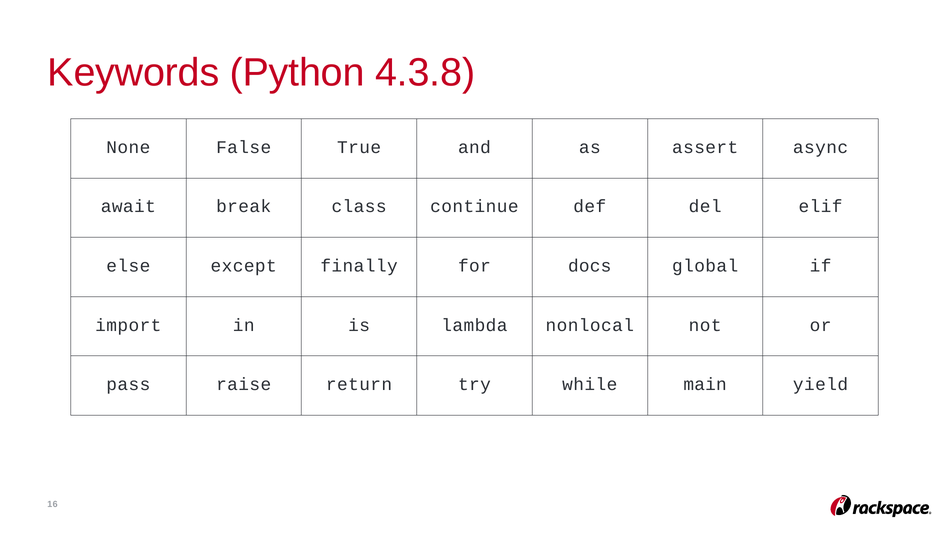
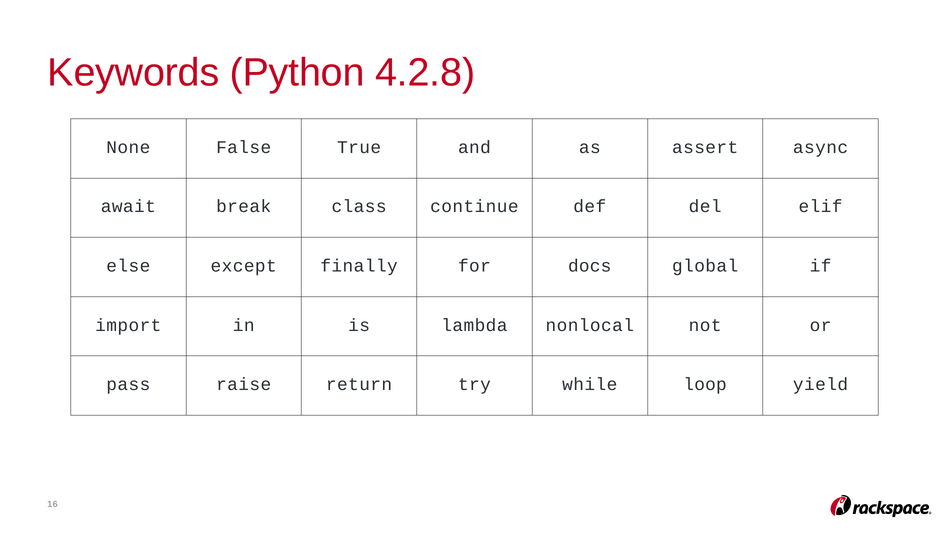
4.3.8: 4.3.8 -> 4.2.8
main: main -> loop
